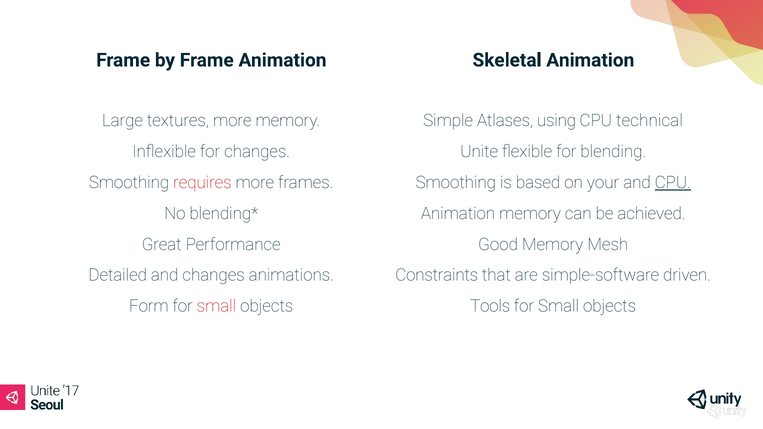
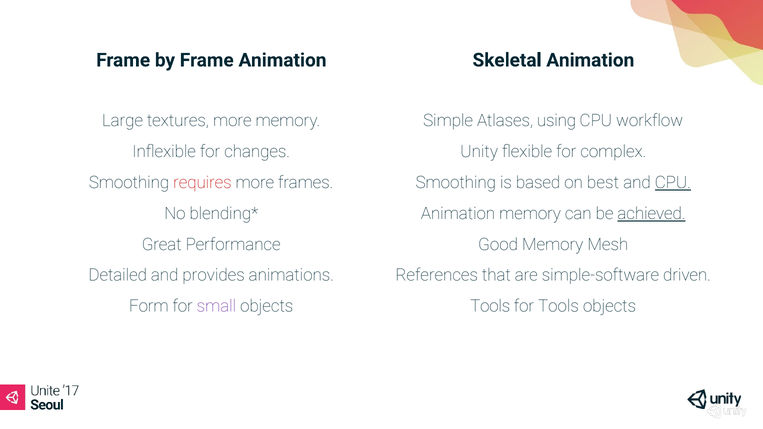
technical: technical -> workflow
Unite: Unite -> Unity
blending: blending -> complex
your: your -> best
achieved underline: none -> present
and changes: changes -> provides
Constraints: Constraints -> References
small at (216, 306) colour: red -> purple
Small at (559, 306): Small -> Tools
